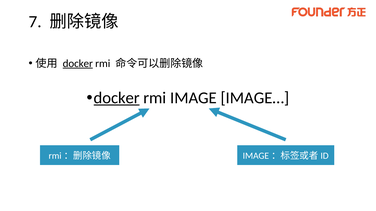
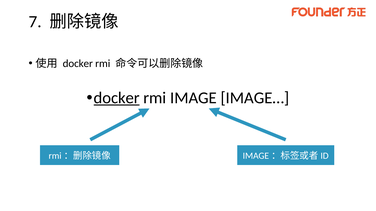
docker at (78, 64) underline: present -> none
